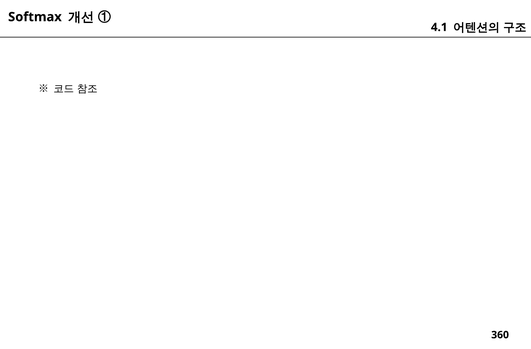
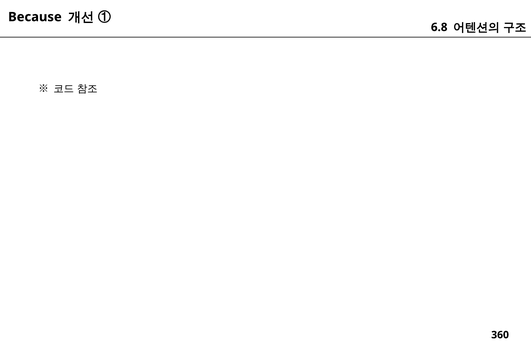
Softmax: Softmax -> Because
4.1: 4.1 -> 6.8
